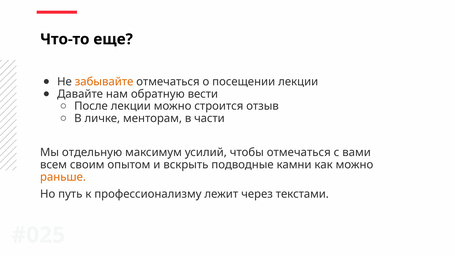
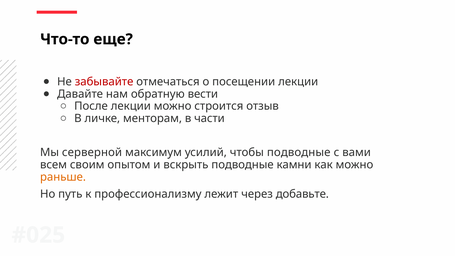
забывайте colour: orange -> red
отдельную: отдельную -> серверной
чтобы отмечаться: отмечаться -> подводные
текстами: текстами -> добавьте
